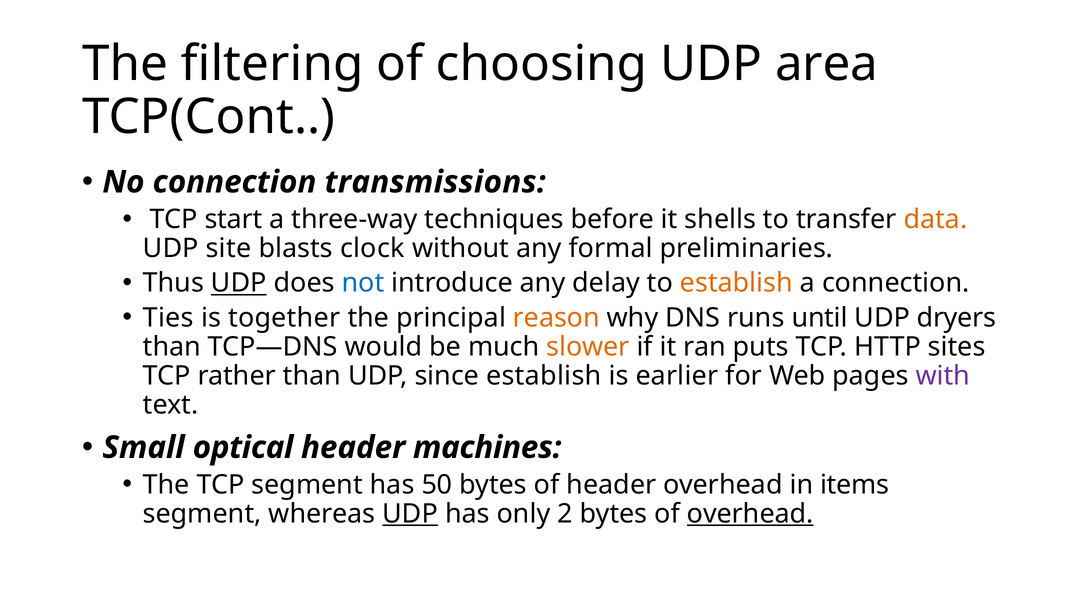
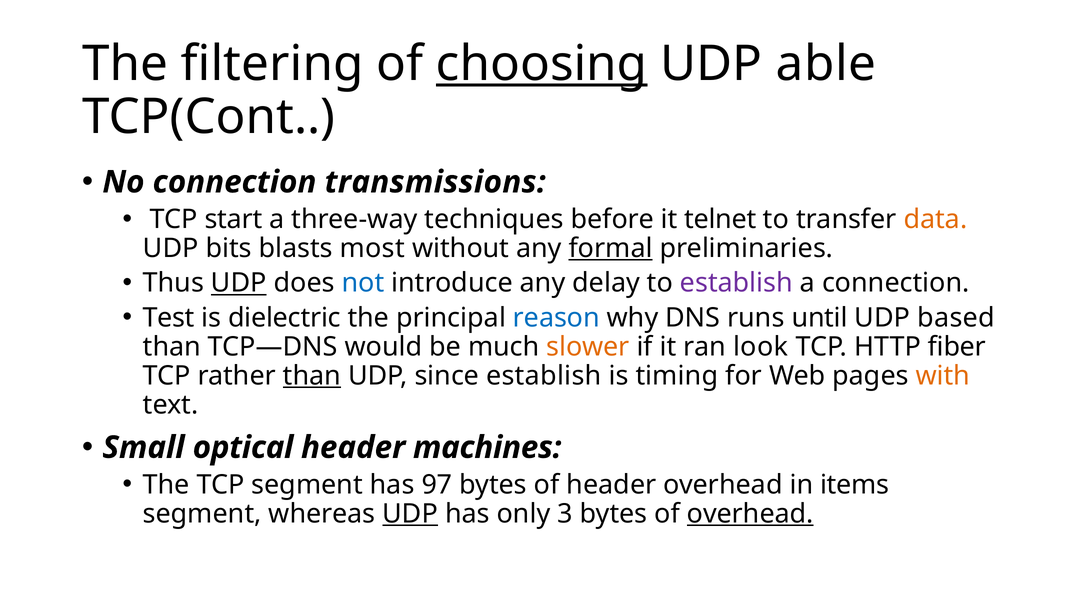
choosing underline: none -> present
area: area -> able
shells: shells -> telnet
site: site -> bits
clock: clock -> most
formal underline: none -> present
establish at (736, 283) colour: orange -> purple
Ties: Ties -> Test
together: together -> dielectric
reason colour: orange -> blue
dryers: dryers -> based
puts: puts -> look
sites: sites -> fiber
than at (312, 376) underline: none -> present
earlier: earlier -> timing
with colour: purple -> orange
50: 50 -> 97
2: 2 -> 3
